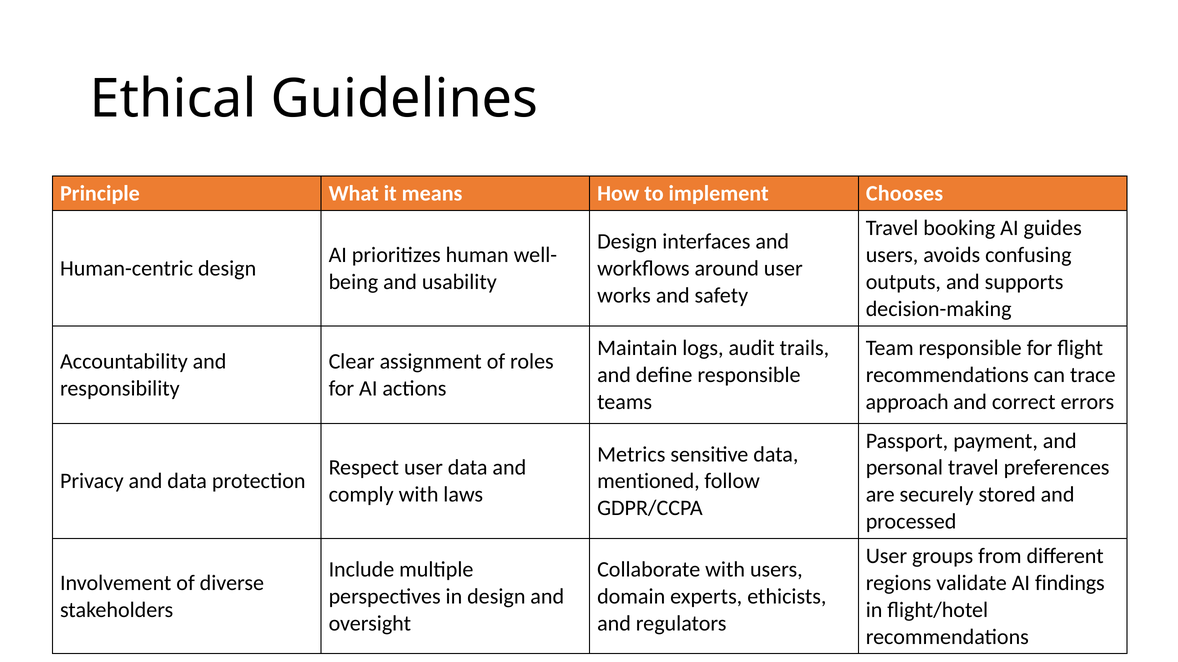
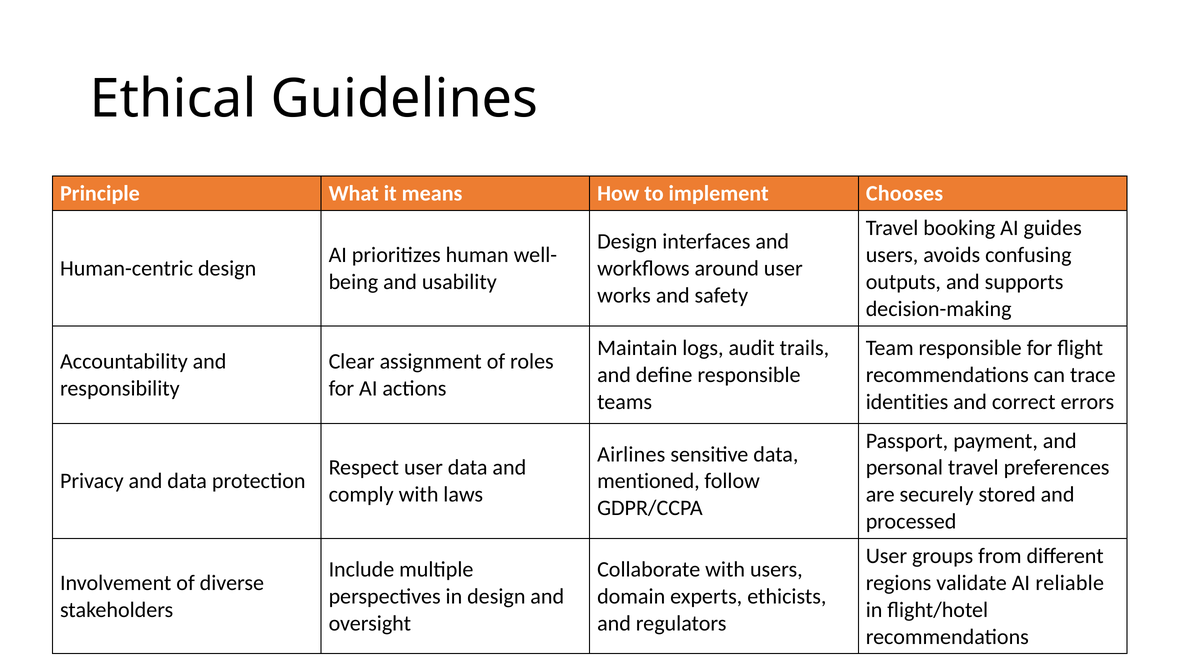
approach: approach -> identities
Metrics: Metrics -> Airlines
findings: findings -> reliable
